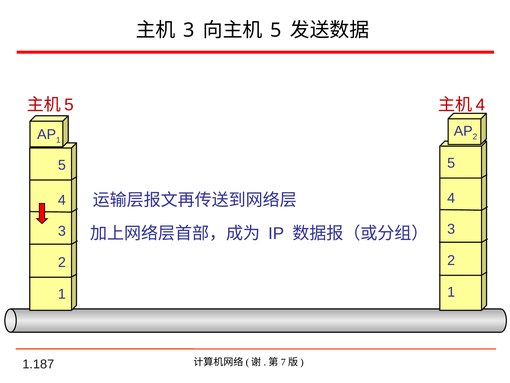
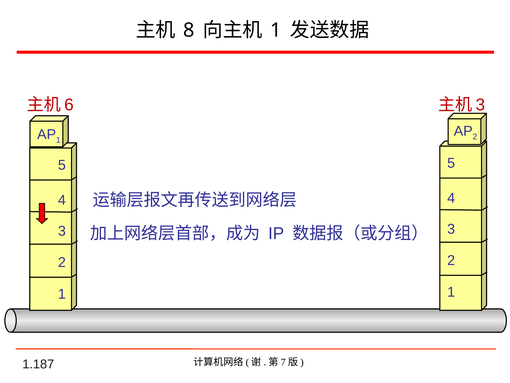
3 at (189, 30): 3 -> 8
5 at (276, 30): 5 -> 1
5 at (69, 105): 5 -> 6
4 at (480, 105): 4 -> 3
